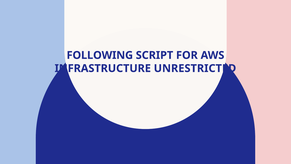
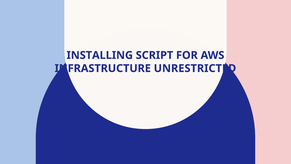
FOLLOWING: FOLLOWING -> INSTALLING
